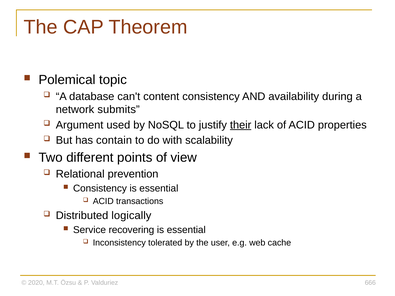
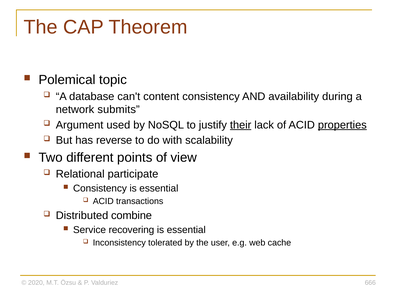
properties underline: none -> present
contain: contain -> reverse
prevention: prevention -> participate
logically: logically -> combine
